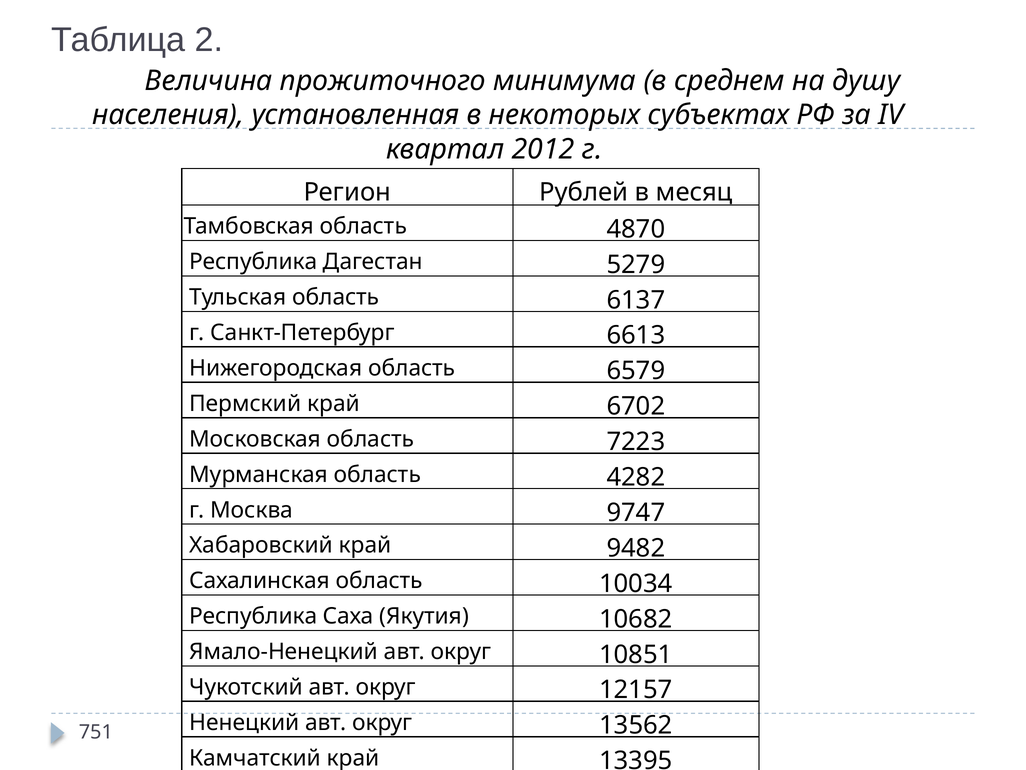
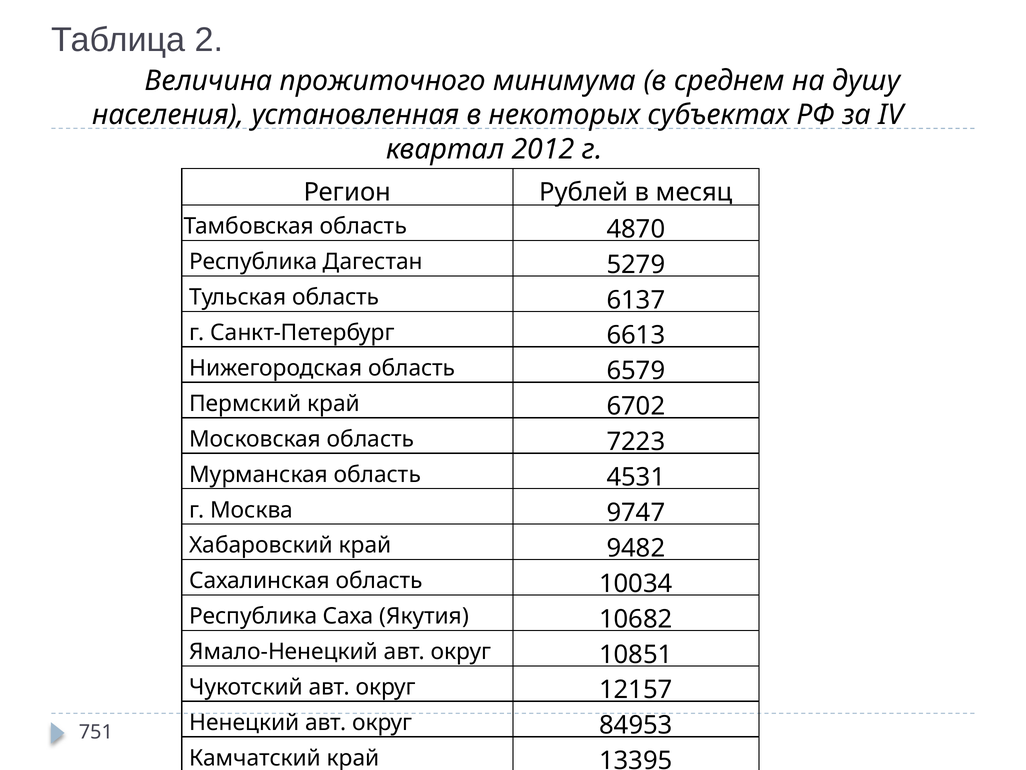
4282: 4282 -> 4531
13562: 13562 -> 84953
